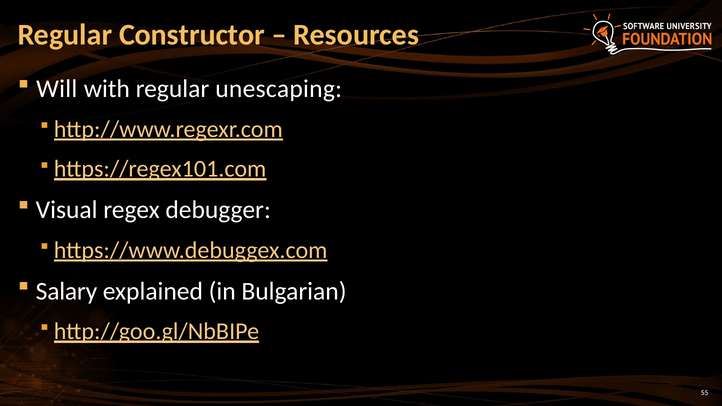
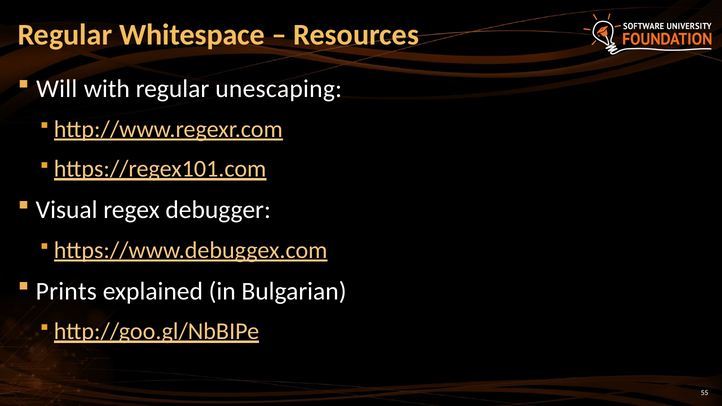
Constructor: Constructor -> Whitespace
Salary: Salary -> Prints
